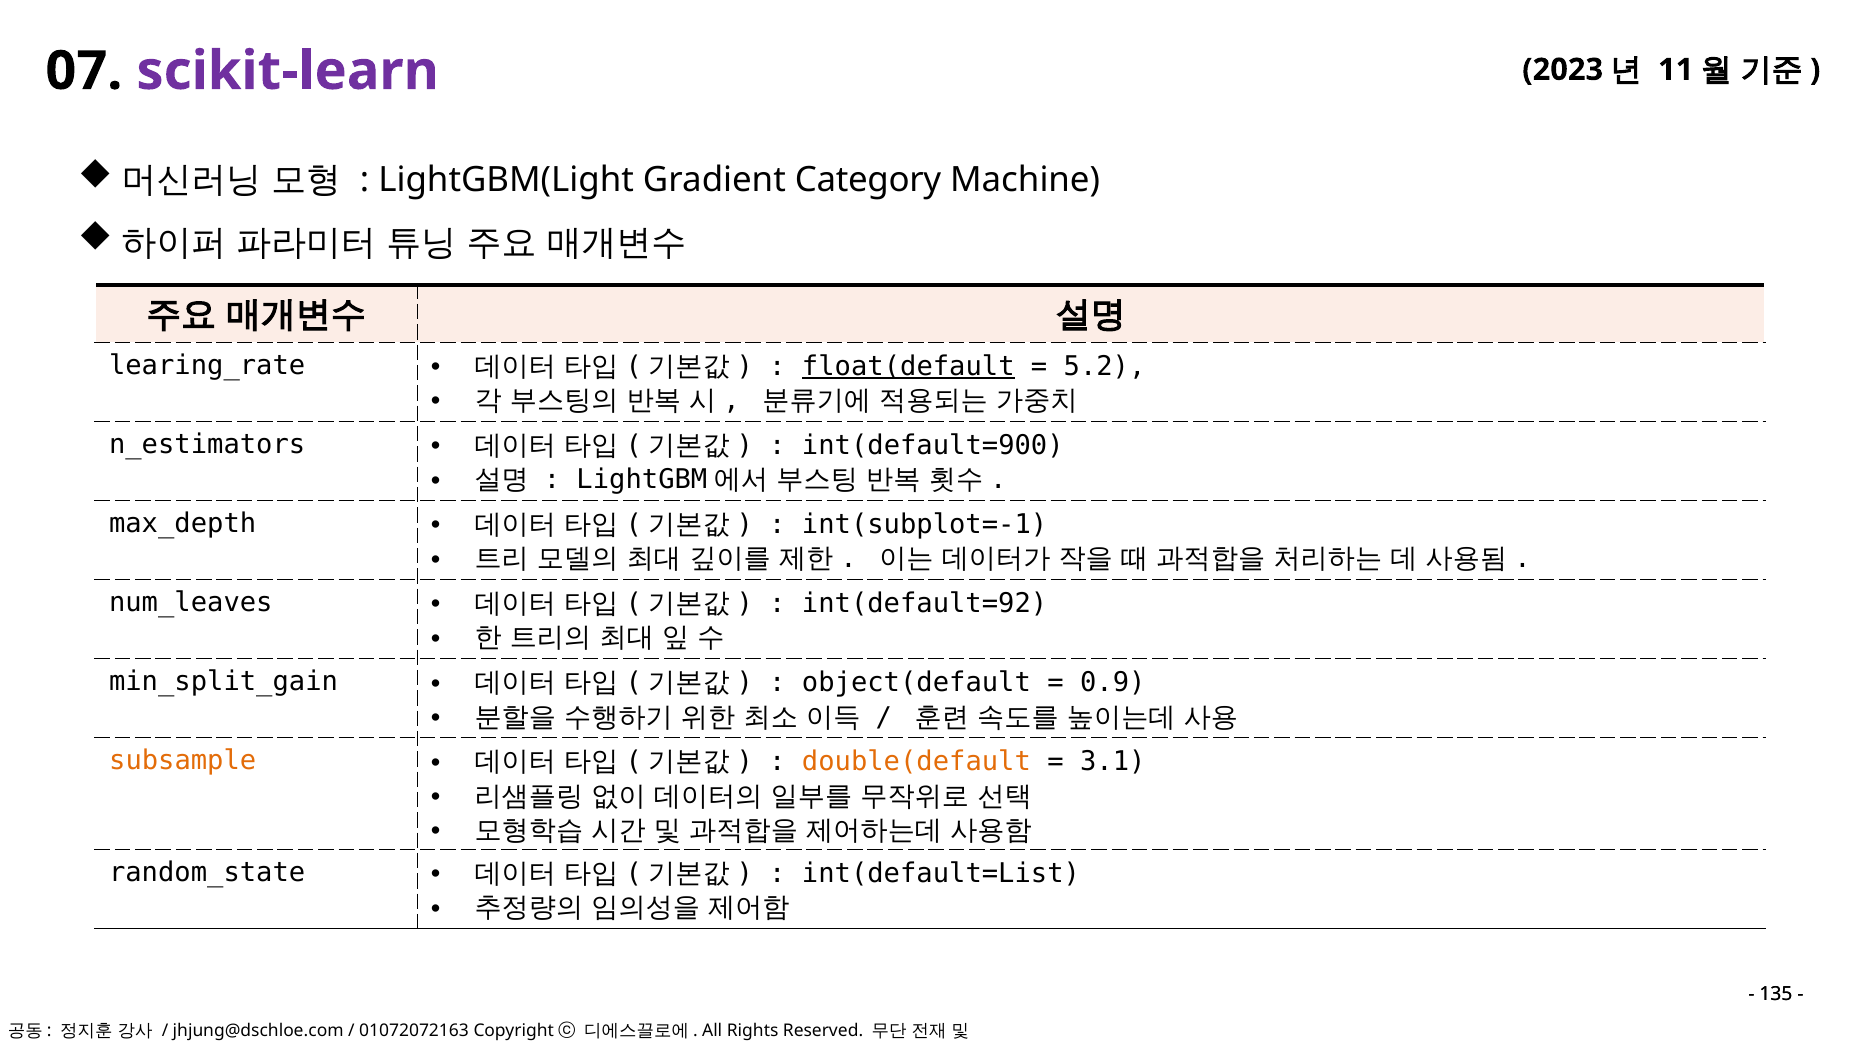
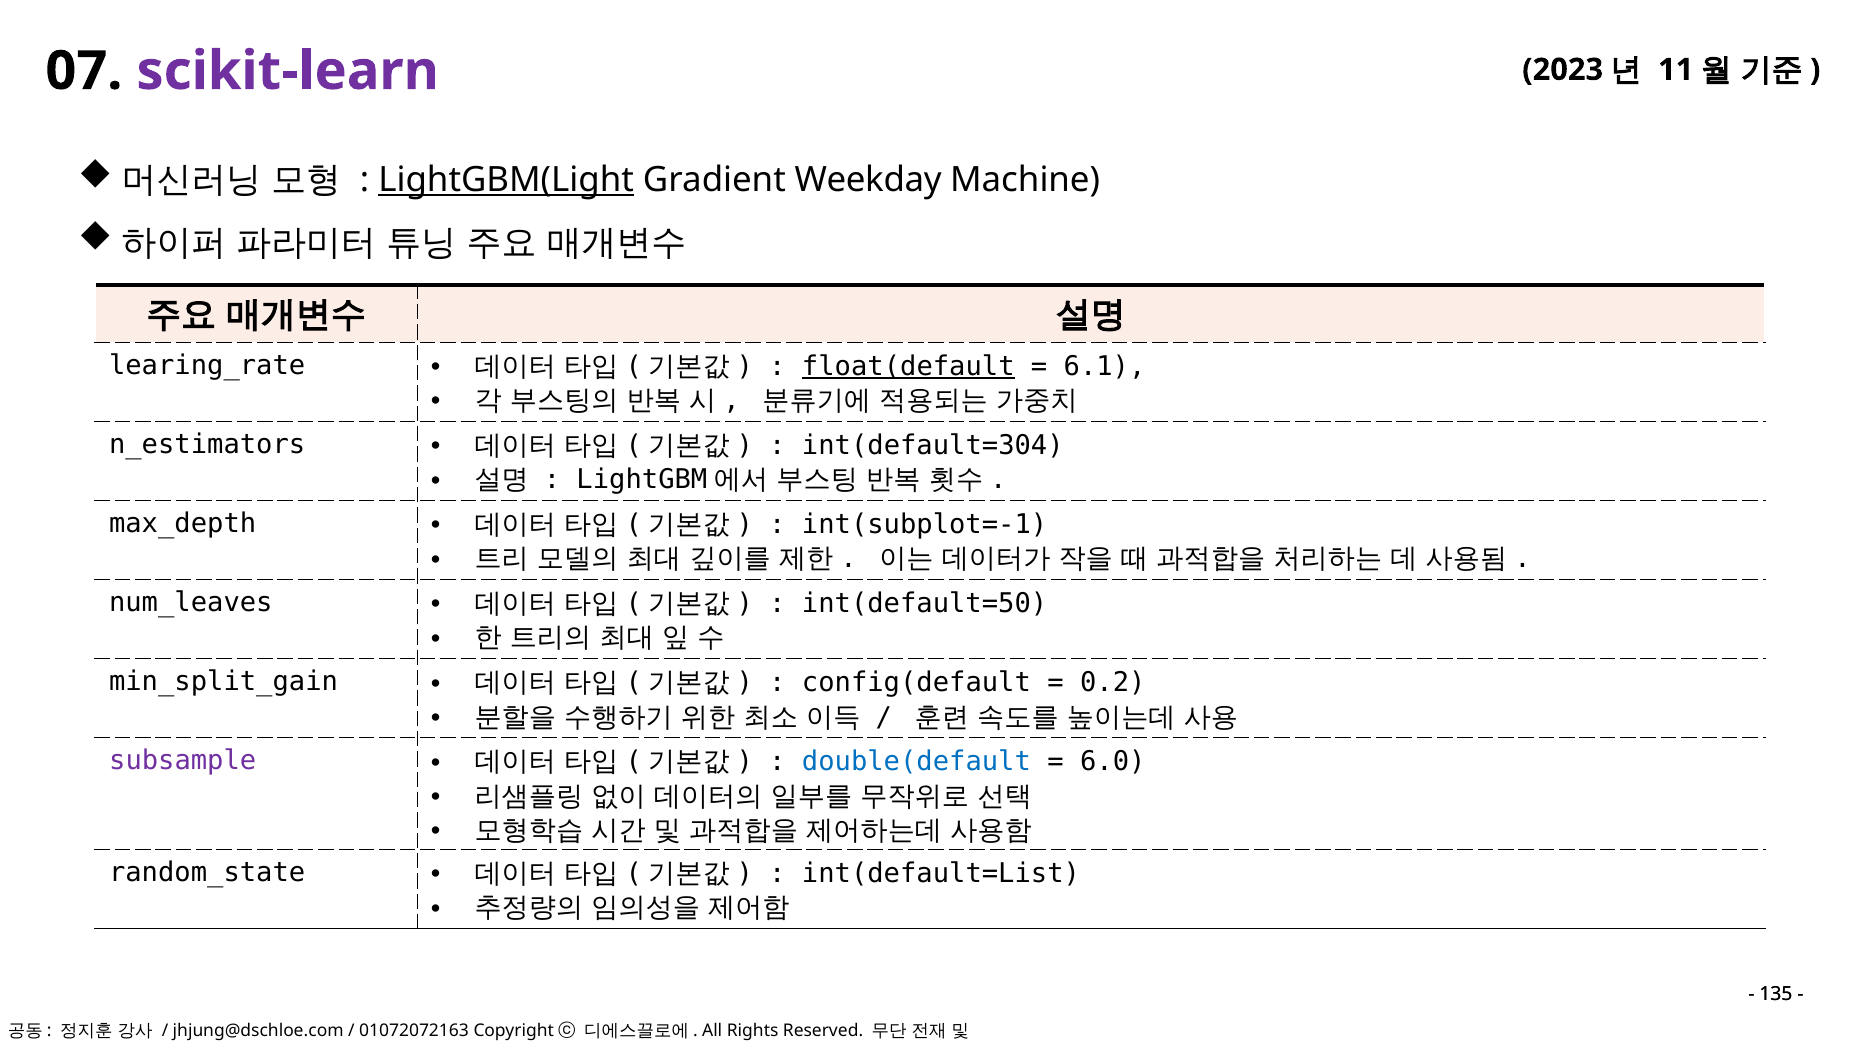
LightGBM(Light underline: none -> present
Category: Category -> Weekday
5.2: 5.2 -> 6.1
int(default=900: int(default=900 -> int(default=304
int(default=92: int(default=92 -> int(default=50
object(default: object(default -> config(default
0.9: 0.9 -> 0.2
subsample colour: orange -> purple
double(default colour: orange -> blue
3.1: 3.1 -> 6.0
